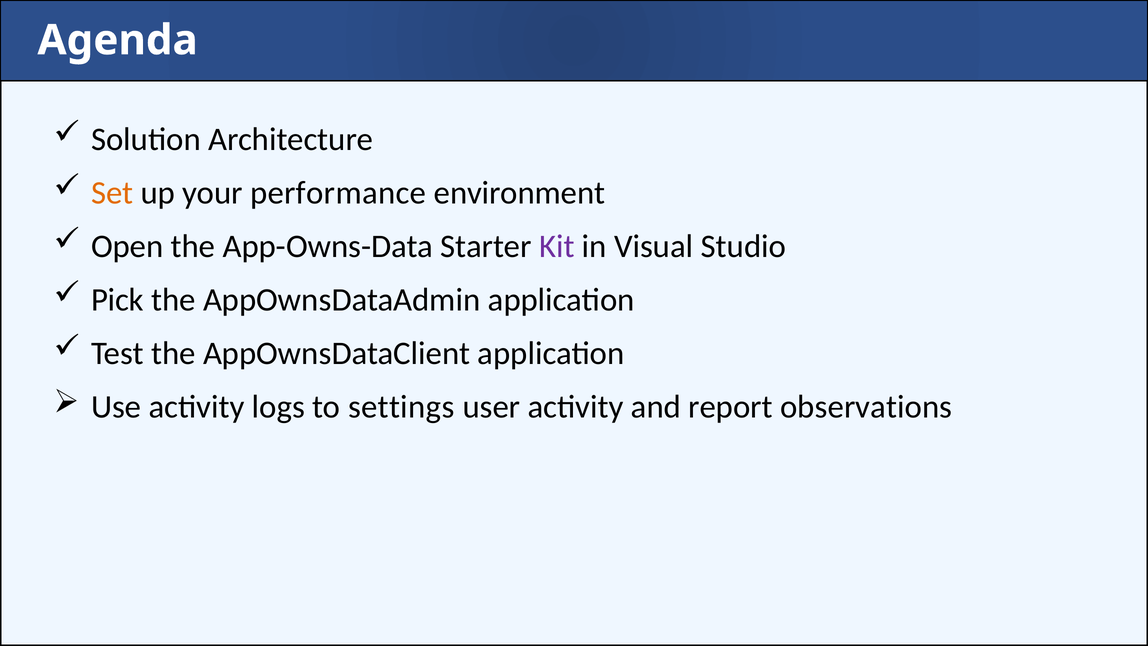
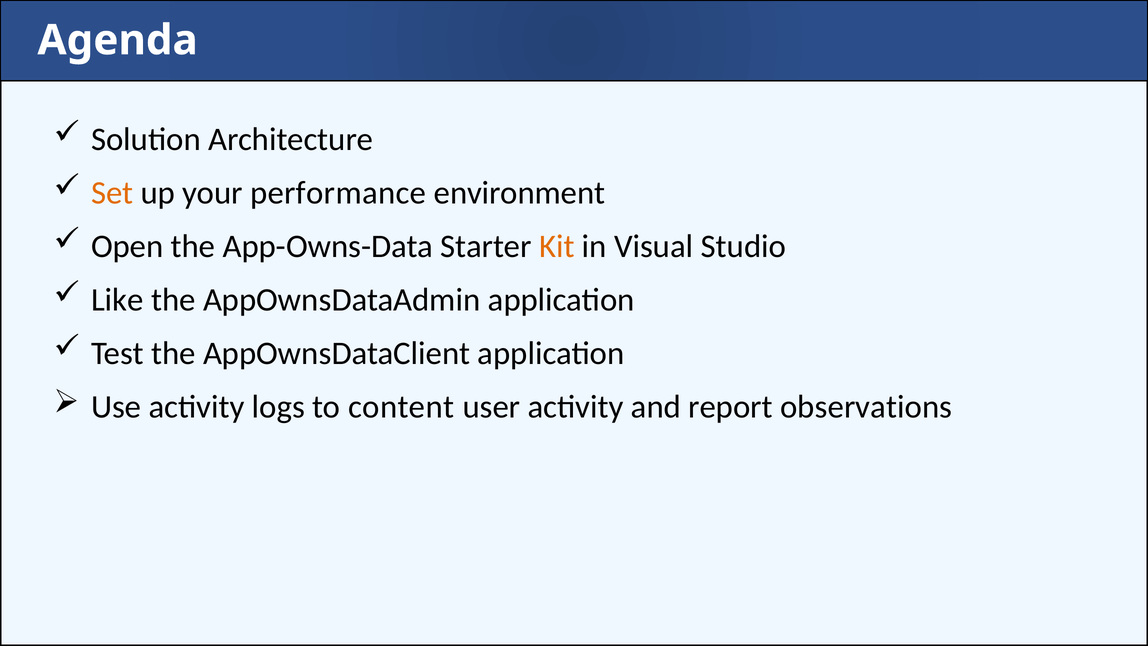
Kit colour: purple -> orange
Pick: Pick -> Like
settings: settings -> content
